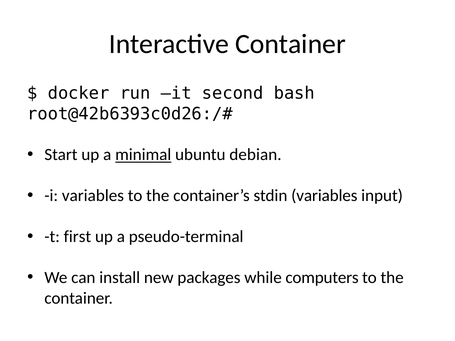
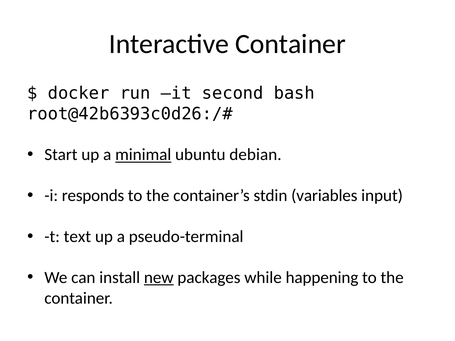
i variables: variables -> responds
first: first -> text
new underline: none -> present
computers: computers -> happening
